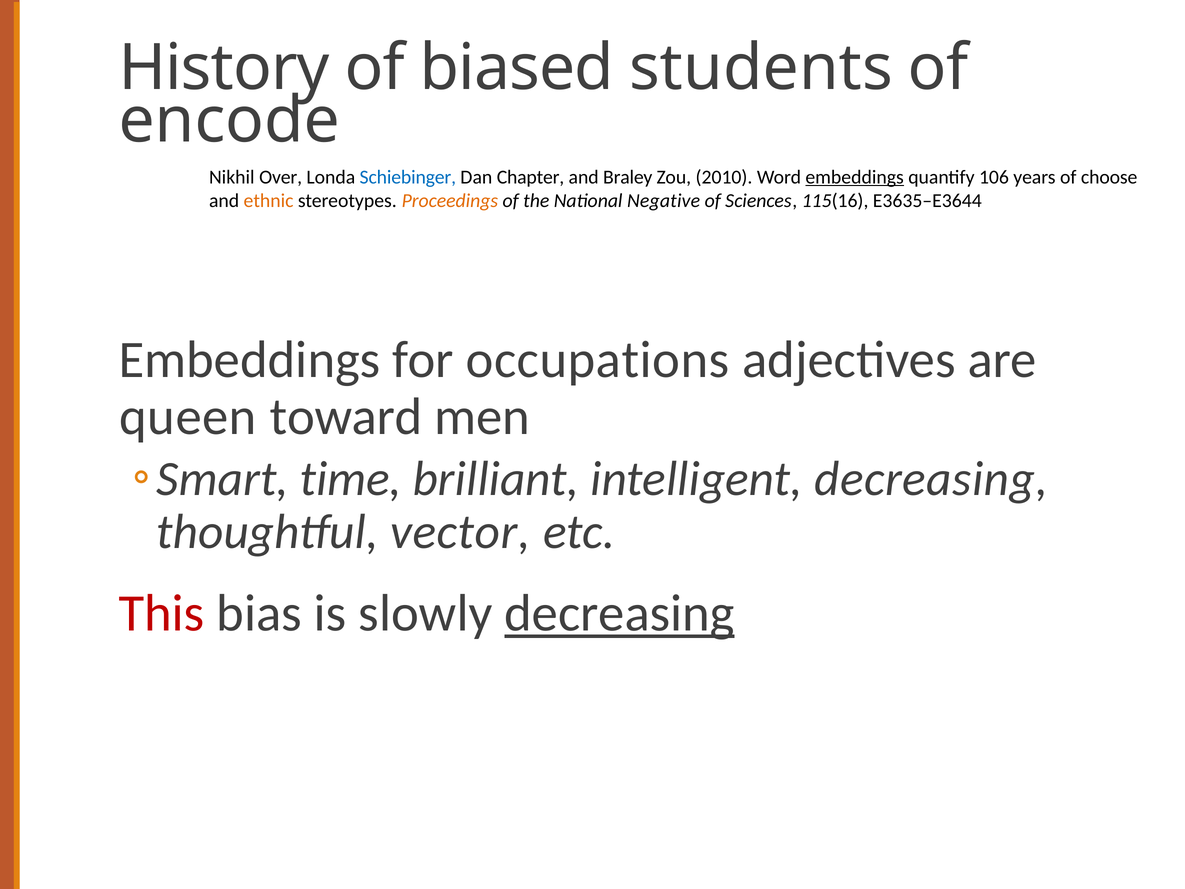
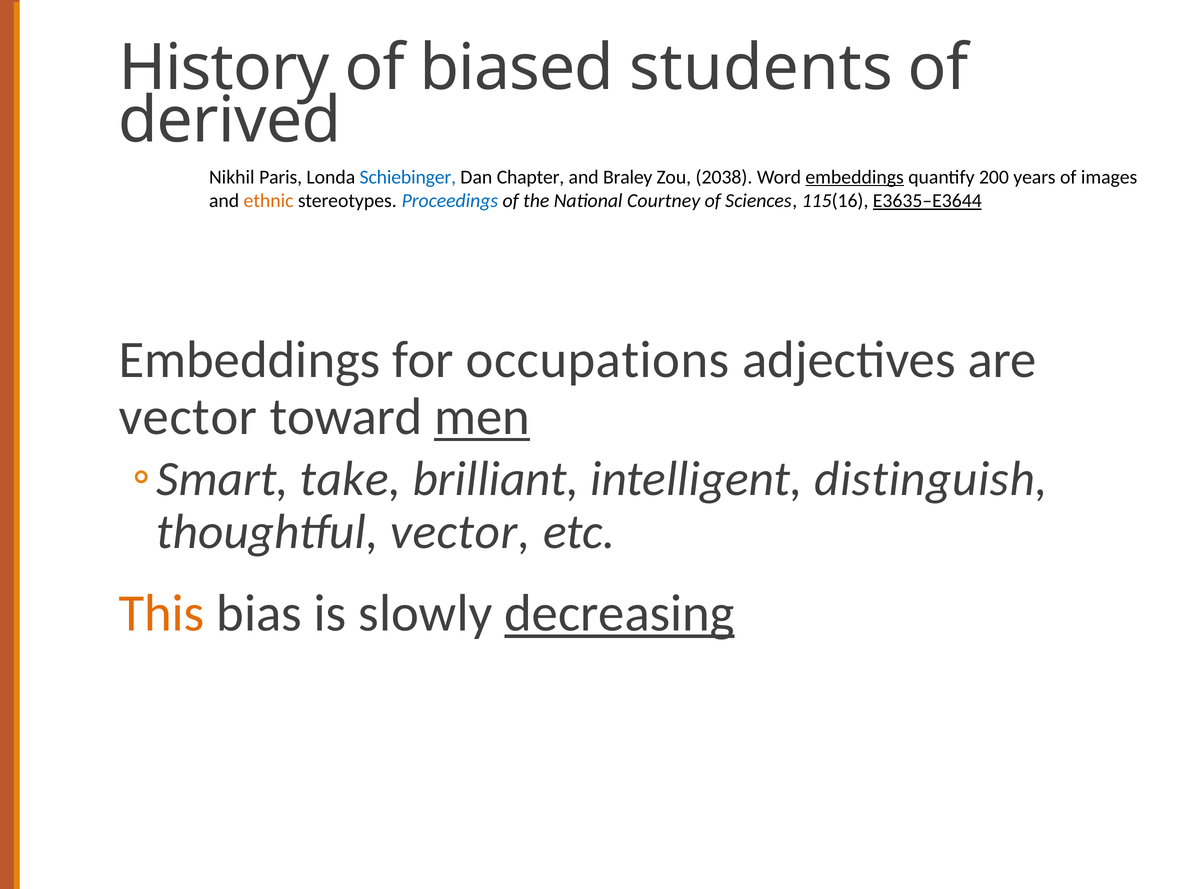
encode: encode -> derived
Over: Over -> Paris
2010: 2010 -> 2038
106: 106 -> 200
choose: choose -> images
Proceedings colour: orange -> blue
Negative: Negative -> Courtney
E3635–E3644 underline: none -> present
queen at (188, 417): queen -> vector
men underline: none -> present
time: time -> take
intelligent decreasing: decreasing -> distinguish
This colour: red -> orange
